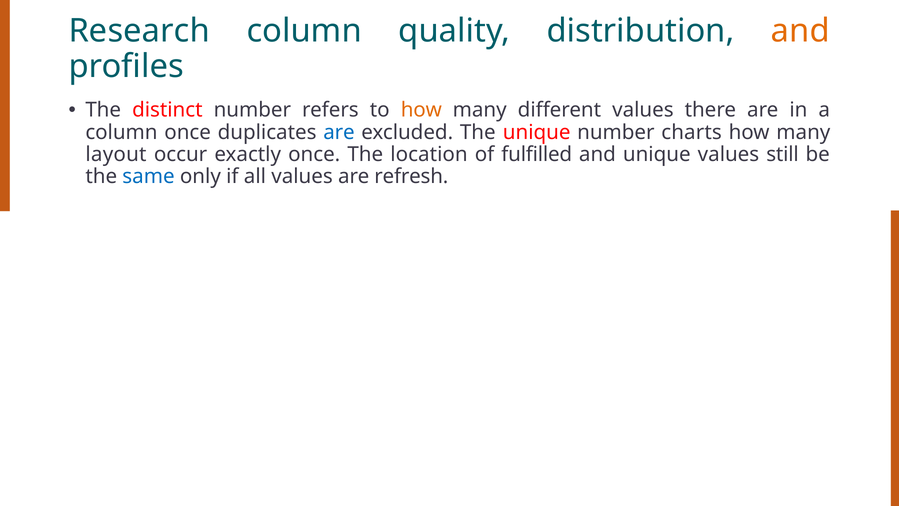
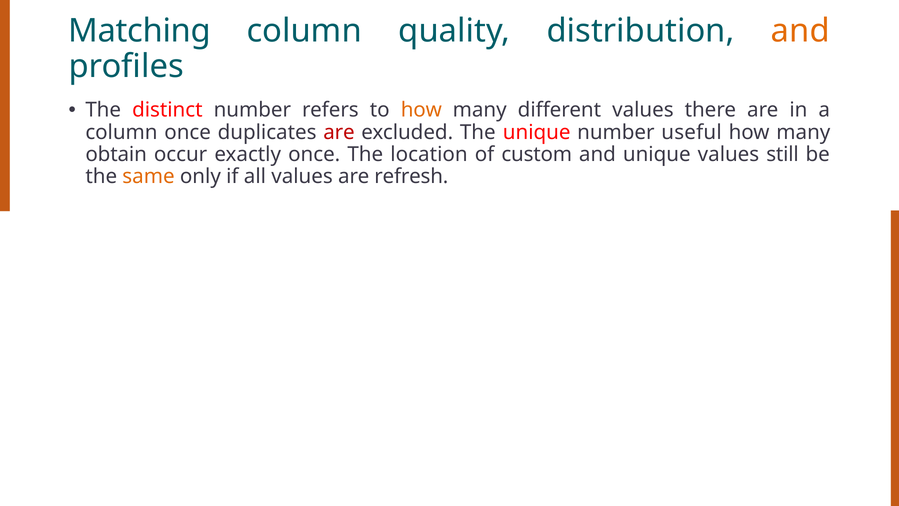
Research: Research -> Matching
are at (339, 132) colour: blue -> red
charts: charts -> useful
layout: layout -> obtain
fulfilled: fulfilled -> custom
same colour: blue -> orange
